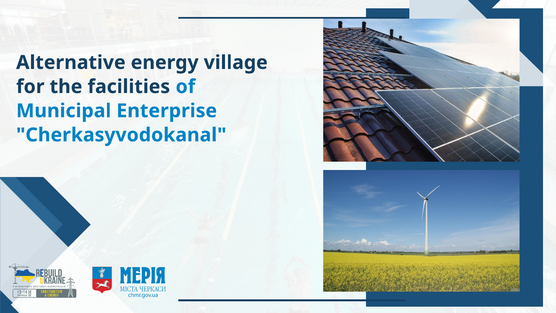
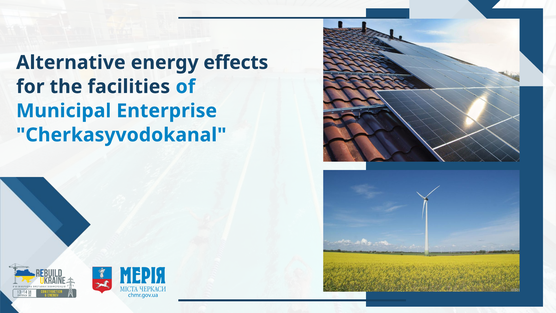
village: village -> effects
